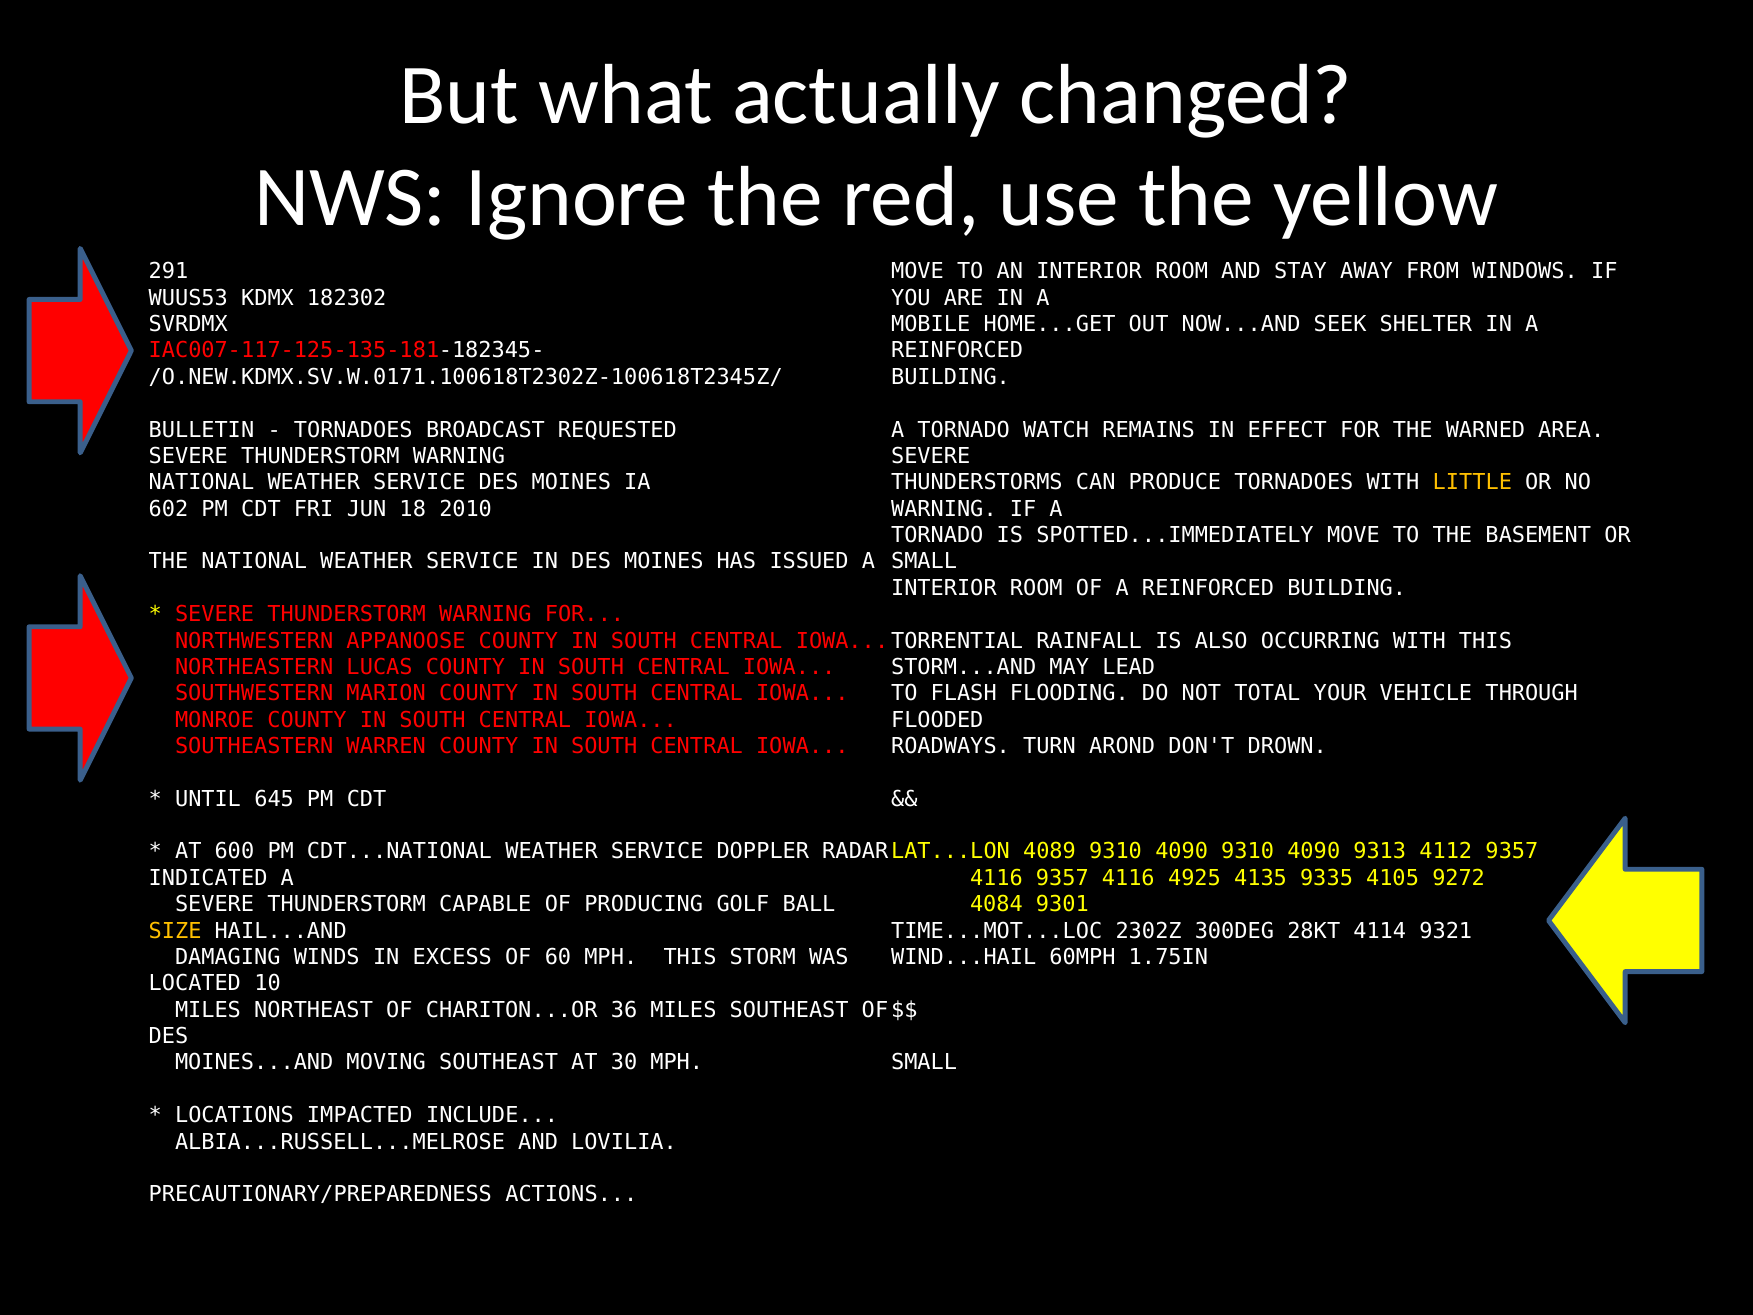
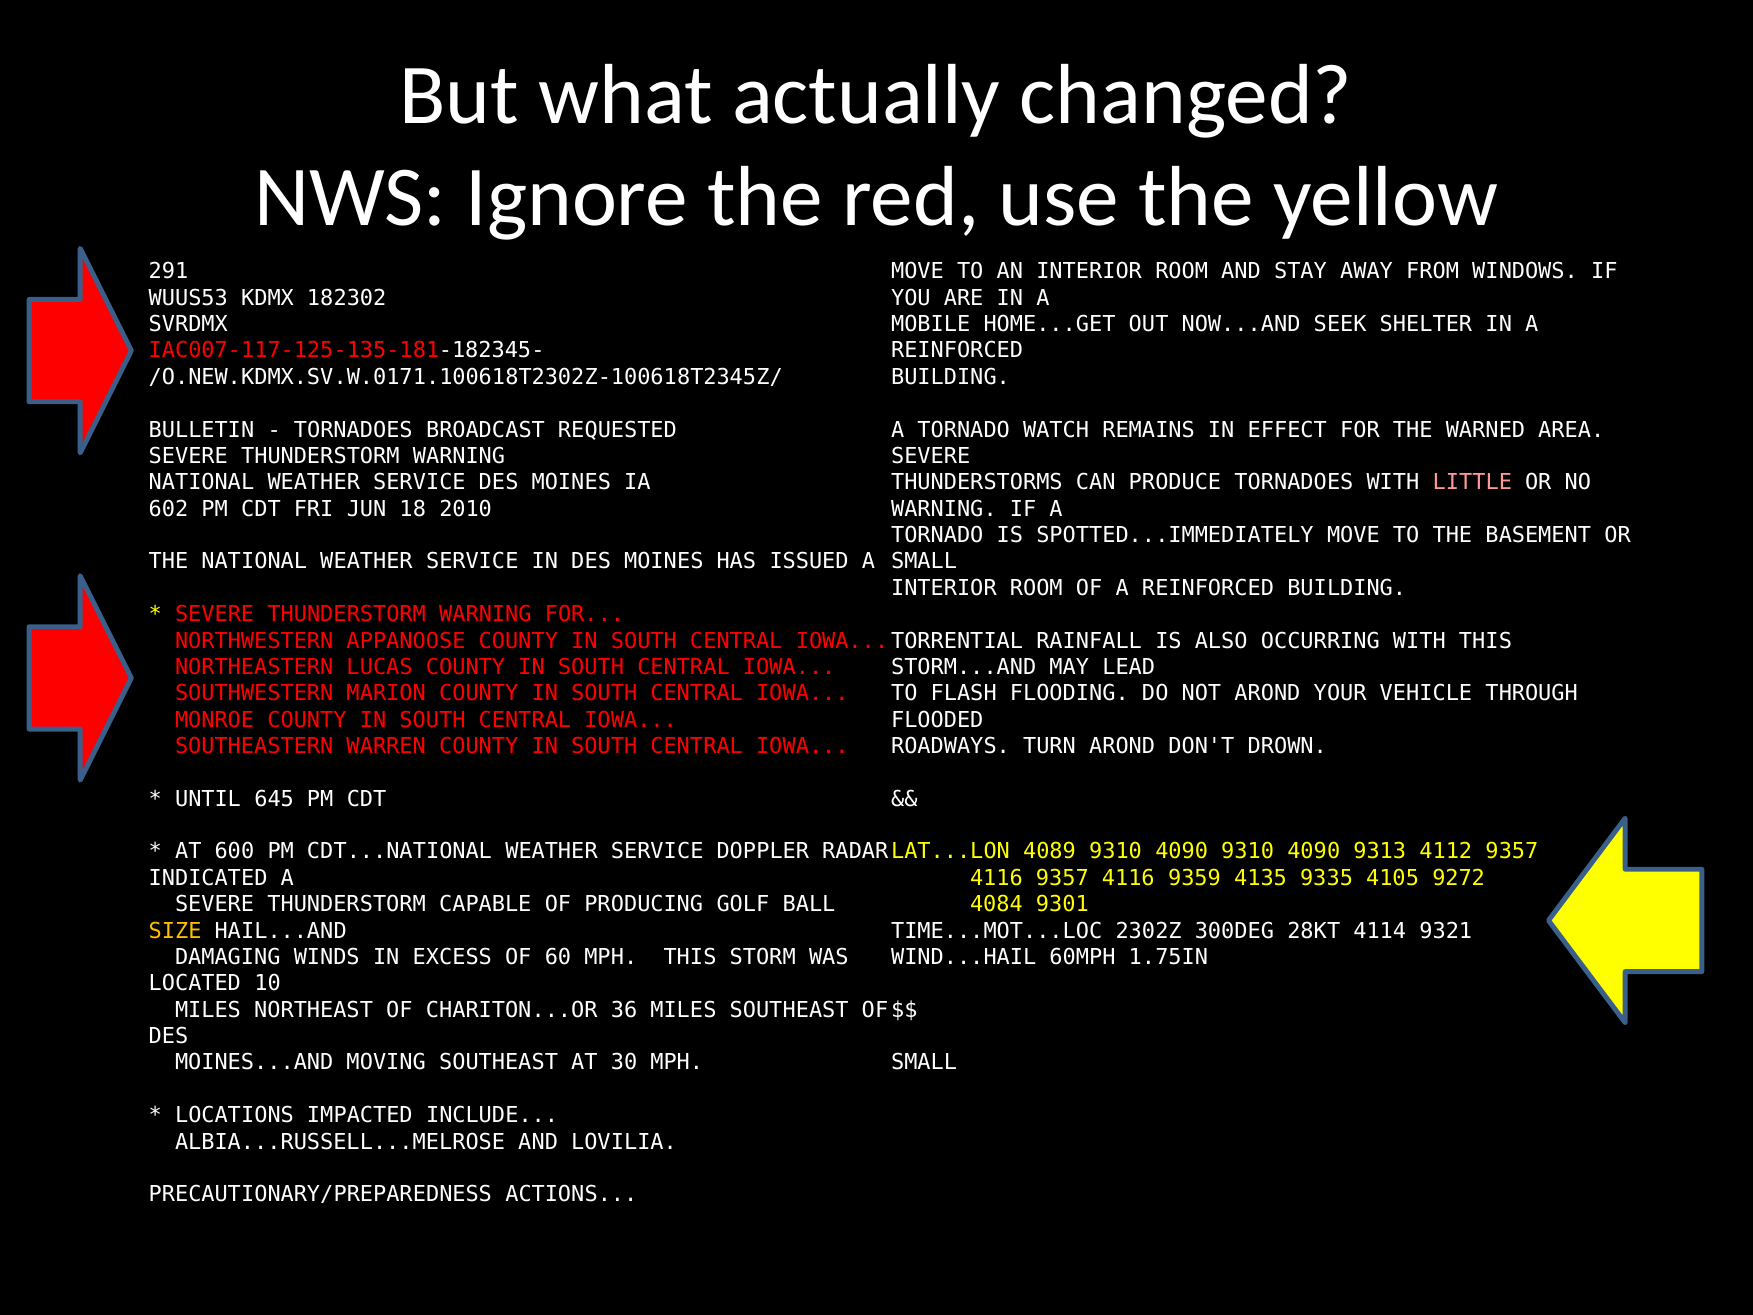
LITTLE colour: yellow -> pink
NOT TOTAL: TOTAL -> AROND
4925: 4925 -> 9359
